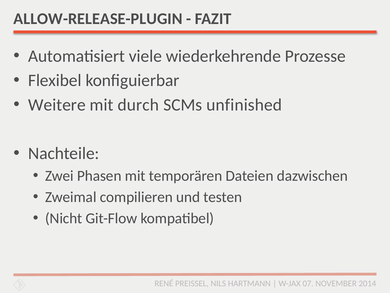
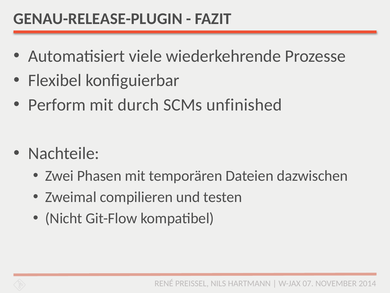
ALLOW-RELEASE-PLUGIN: ALLOW-RELEASE-PLUGIN -> GENAU-RELEASE-PLUGIN
Weitere: Weitere -> Perform
